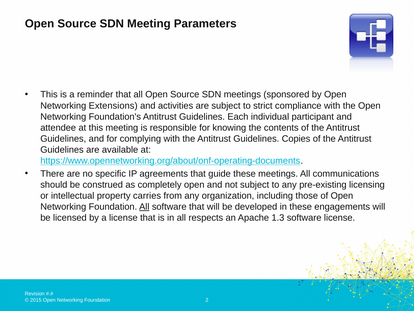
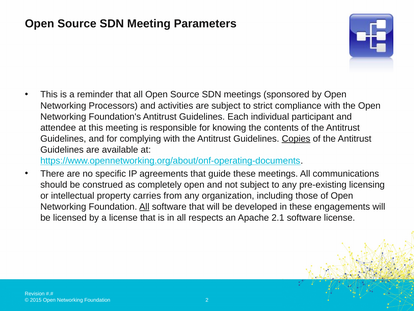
Extensions: Extensions -> Processors
Copies underline: none -> present
1.3: 1.3 -> 2.1
